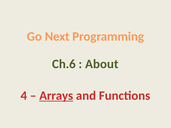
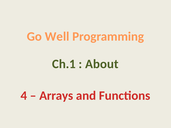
Next: Next -> Well
Ch.6: Ch.6 -> Ch.1
Arrays underline: present -> none
